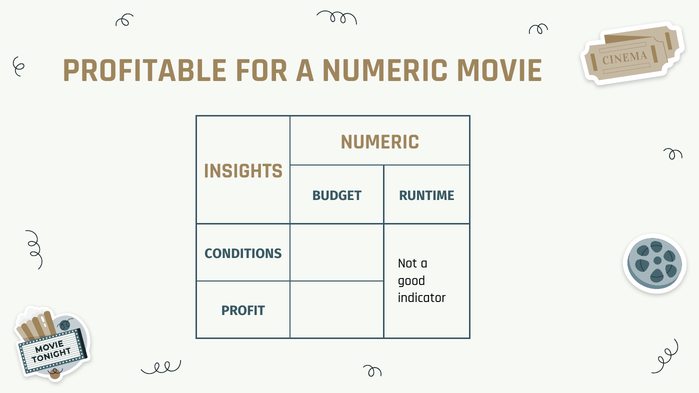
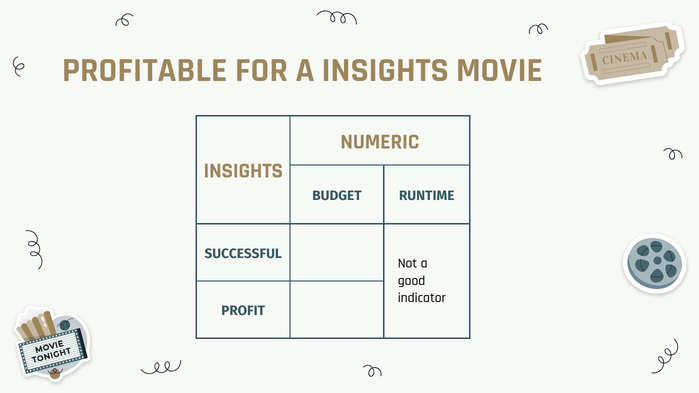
A NUMERIC: NUMERIC -> INSIGHTS
CONDITIONS: CONDITIONS -> SUCCESSFUL
